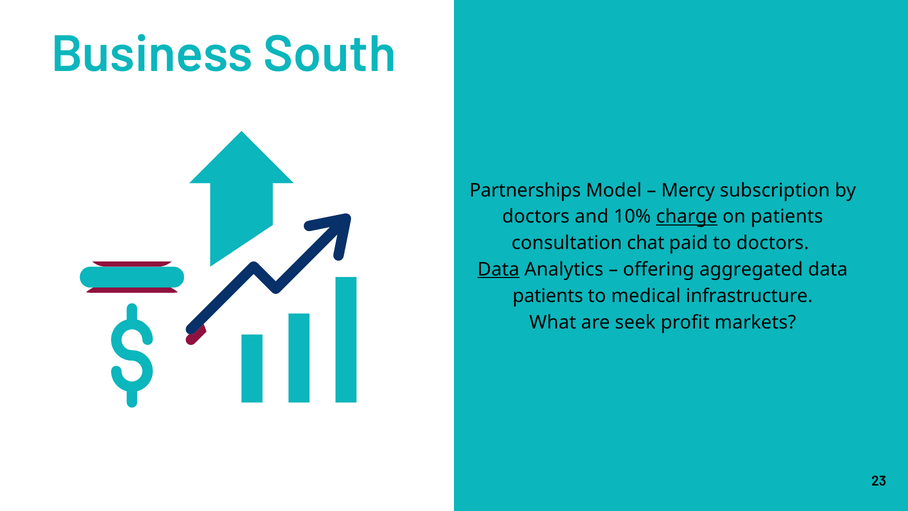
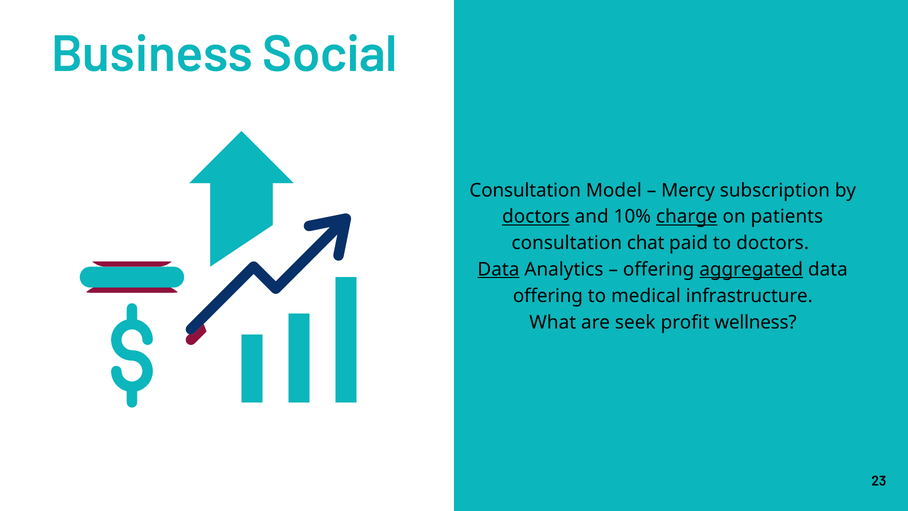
South: South -> Social
Partnerships at (525, 190): Partnerships -> Consultation
doctors at (536, 217) underline: none -> present
aggregated underline: none -> present
patients at (548, 296): patients -> offering
markets: markets -> wellness
